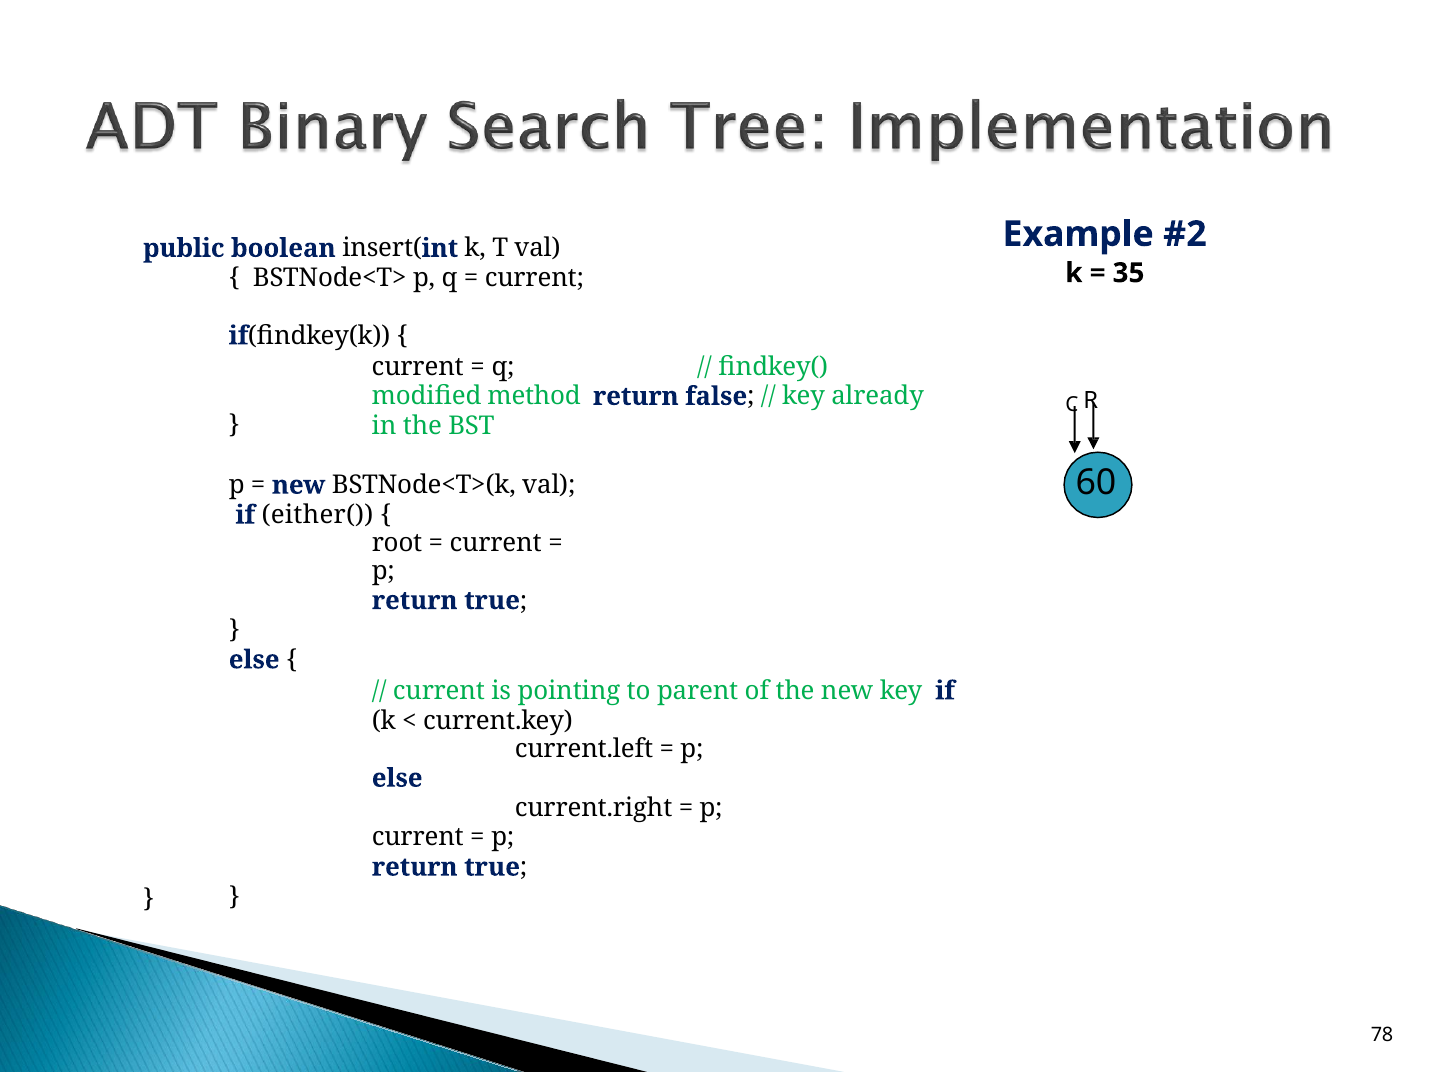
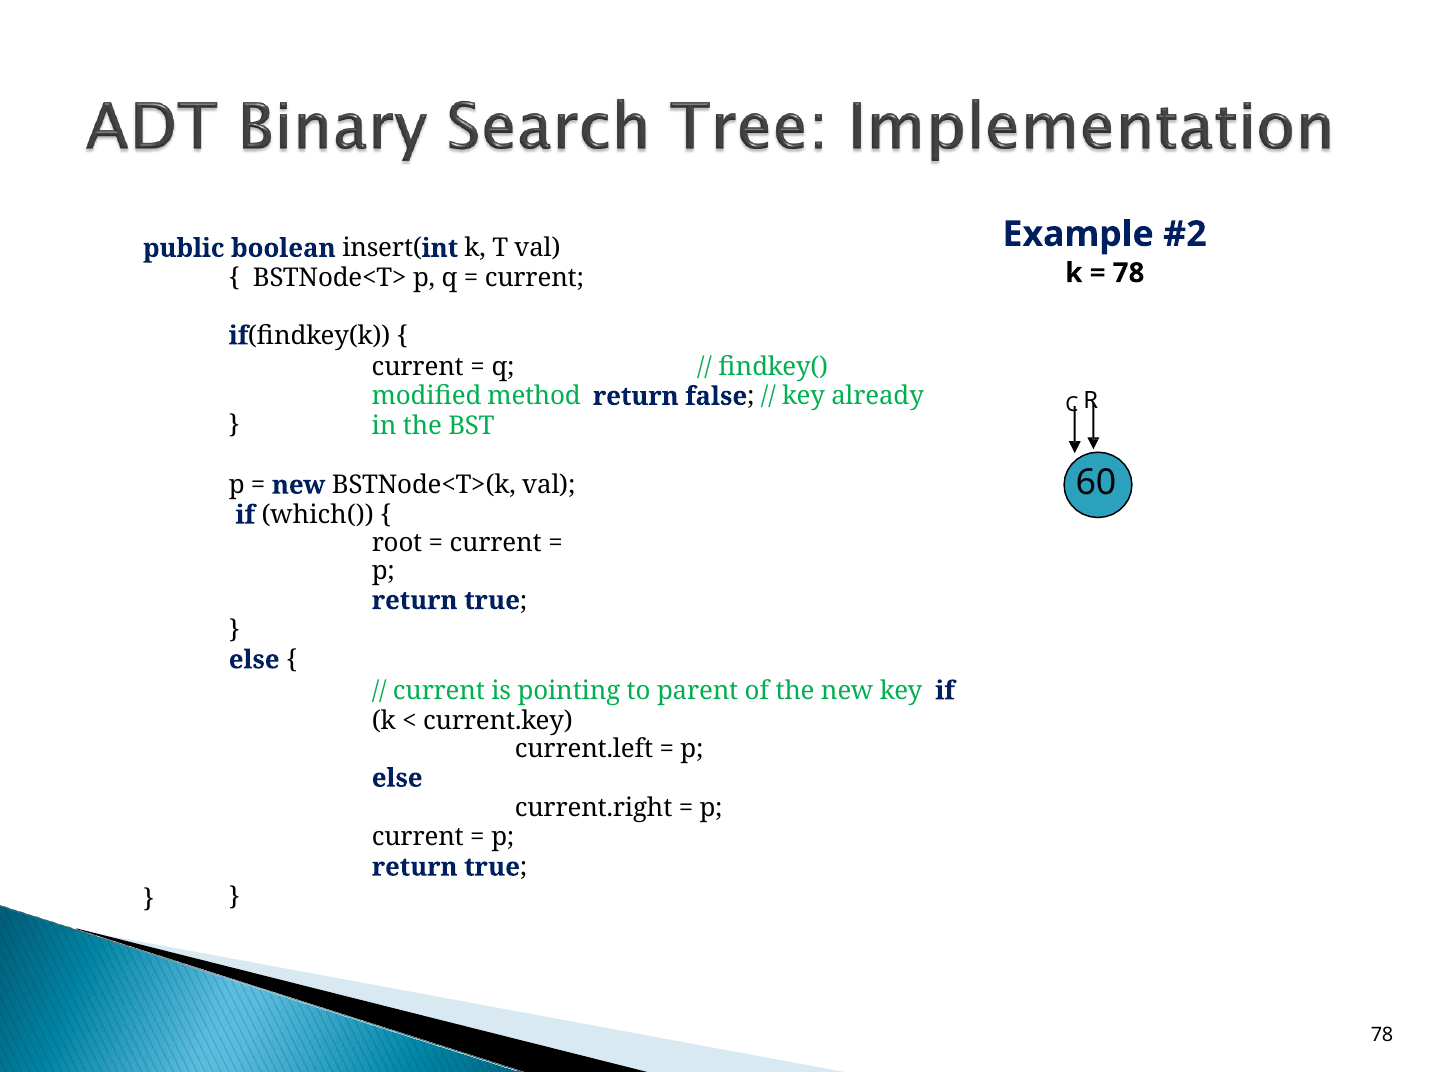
35 at (1129, 273): 35 -> 78
either(: either( -> which(
